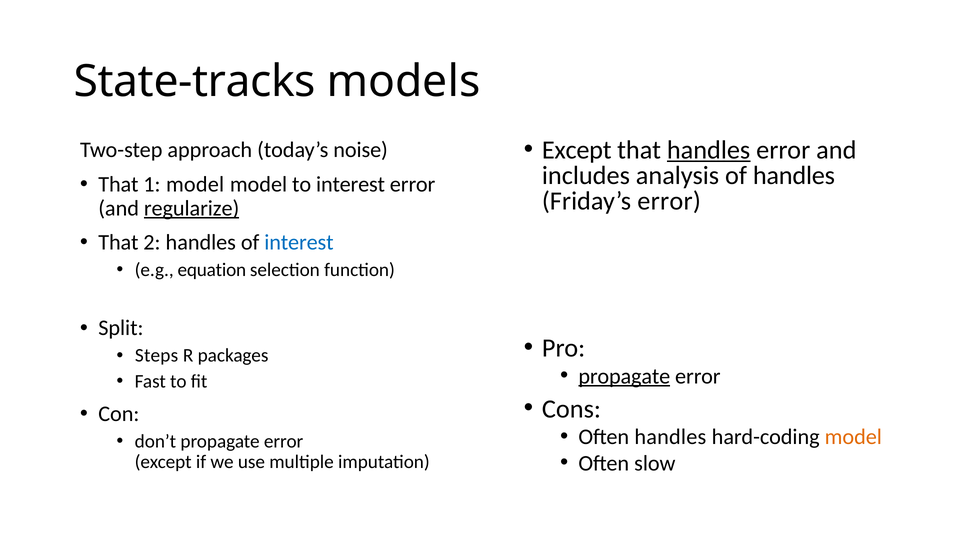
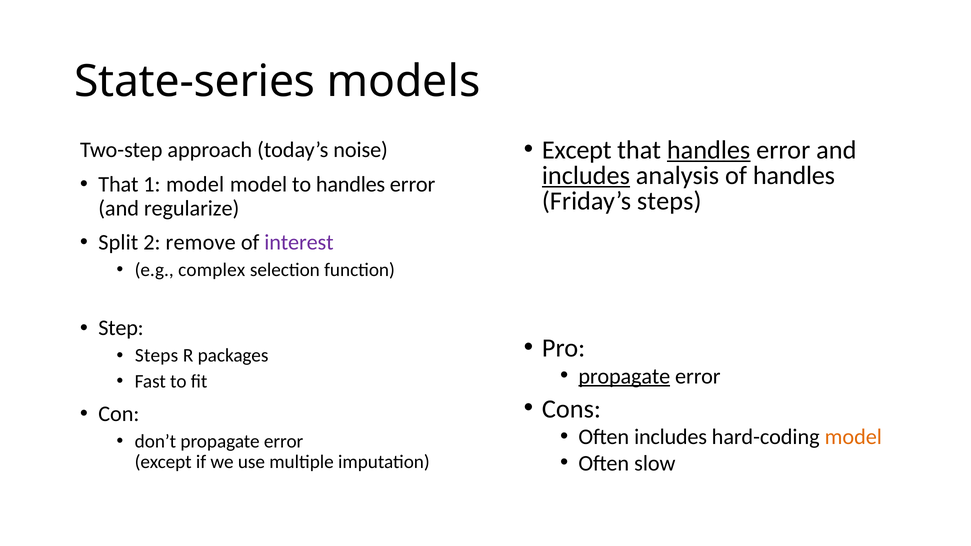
State-tracks: State-tracks -> State-series
includes at (586, 176) underline: none -> present
to interest: interest -> handles
Friday’s error: error -> steps
regularize underline: present -> none
That at (118, 242): That -> Split
2 handles: handles -> remove
interest at (299, 242) colour: blue -> purple
equation: equation -> complex
Split: Split -> Step
Often handles: handles -> includes
